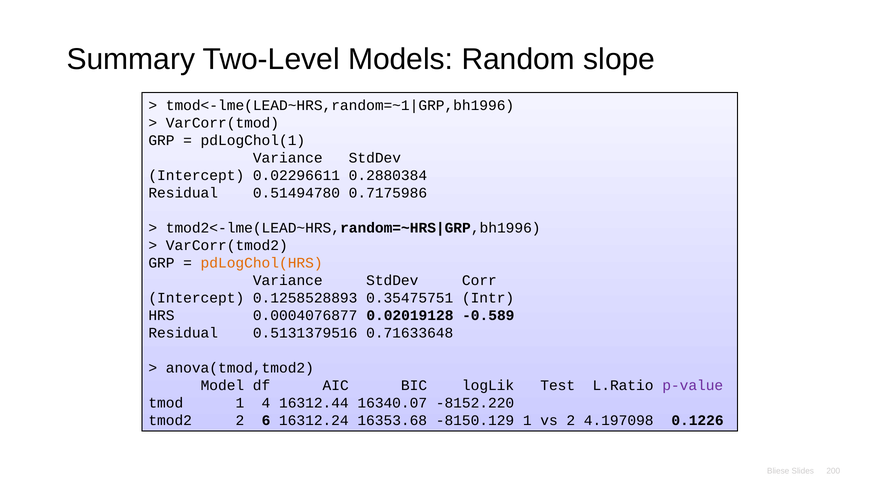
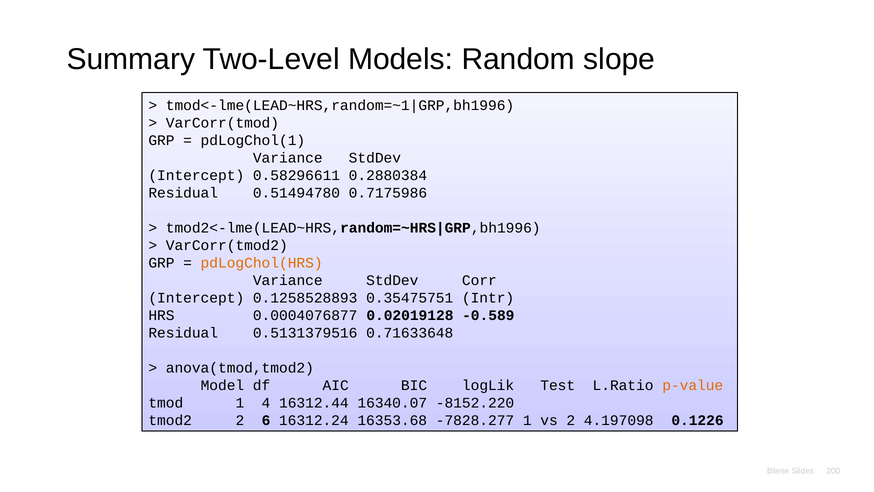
0.02296611: 0.02296611 -> 0.58296611
p-value colour: purple -> orange
-8150.129: -8150.129 -> -7828.277
